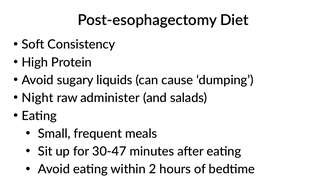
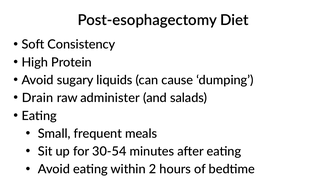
Night: Night -> Drain
30-47: 30-47 -> 30-54
